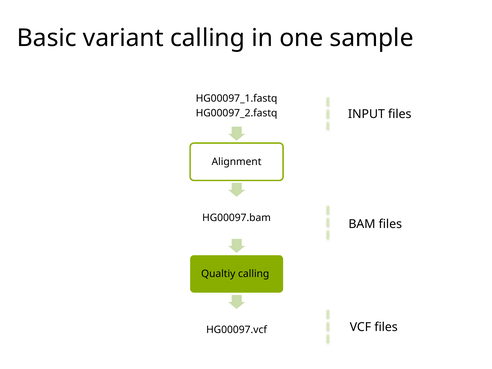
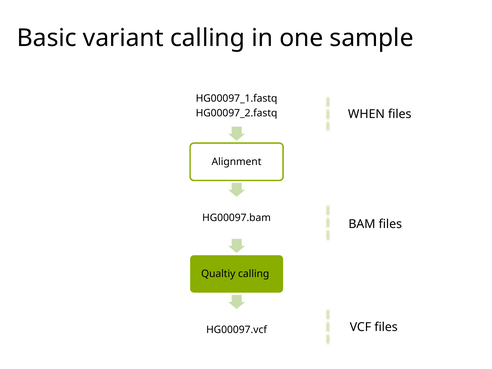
INPUT: INPUT -> WHEN
